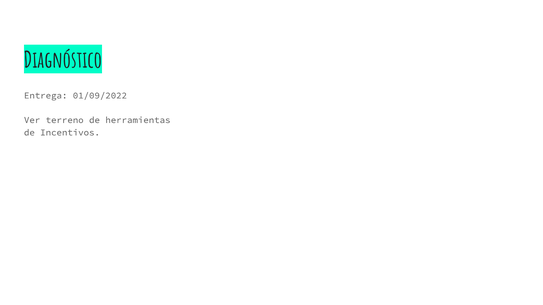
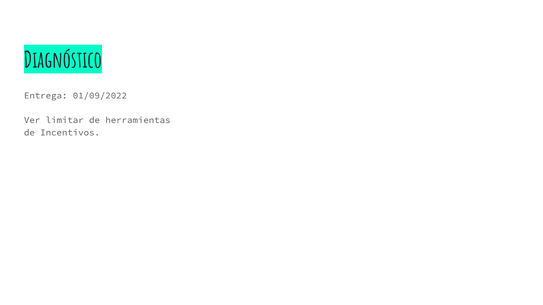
terreno: terreno -> limitar
